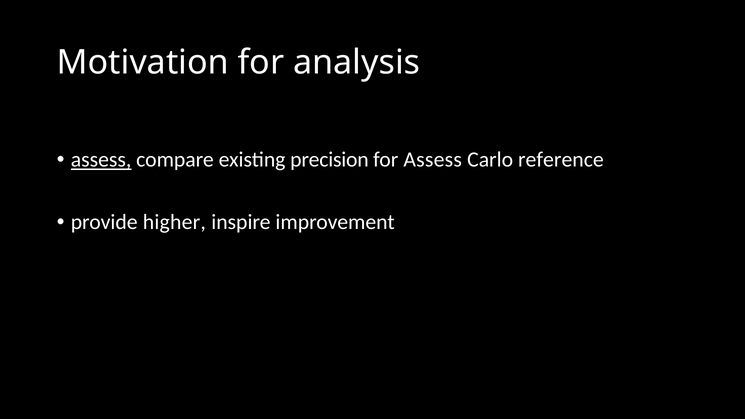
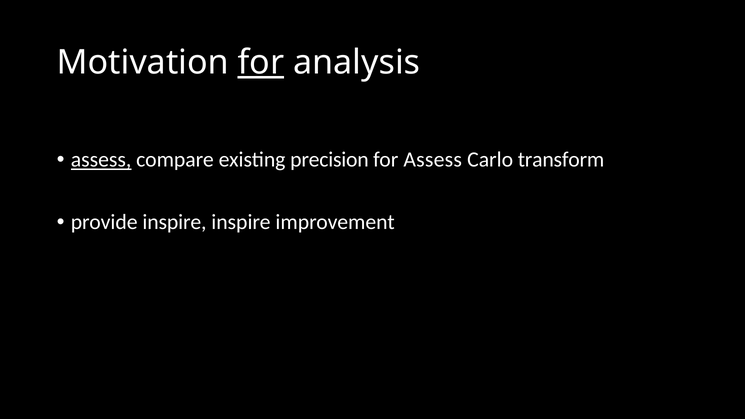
for at (261, 63) underline: none -> present
reference: reference -> transform
provide higher: higher -> inspire
